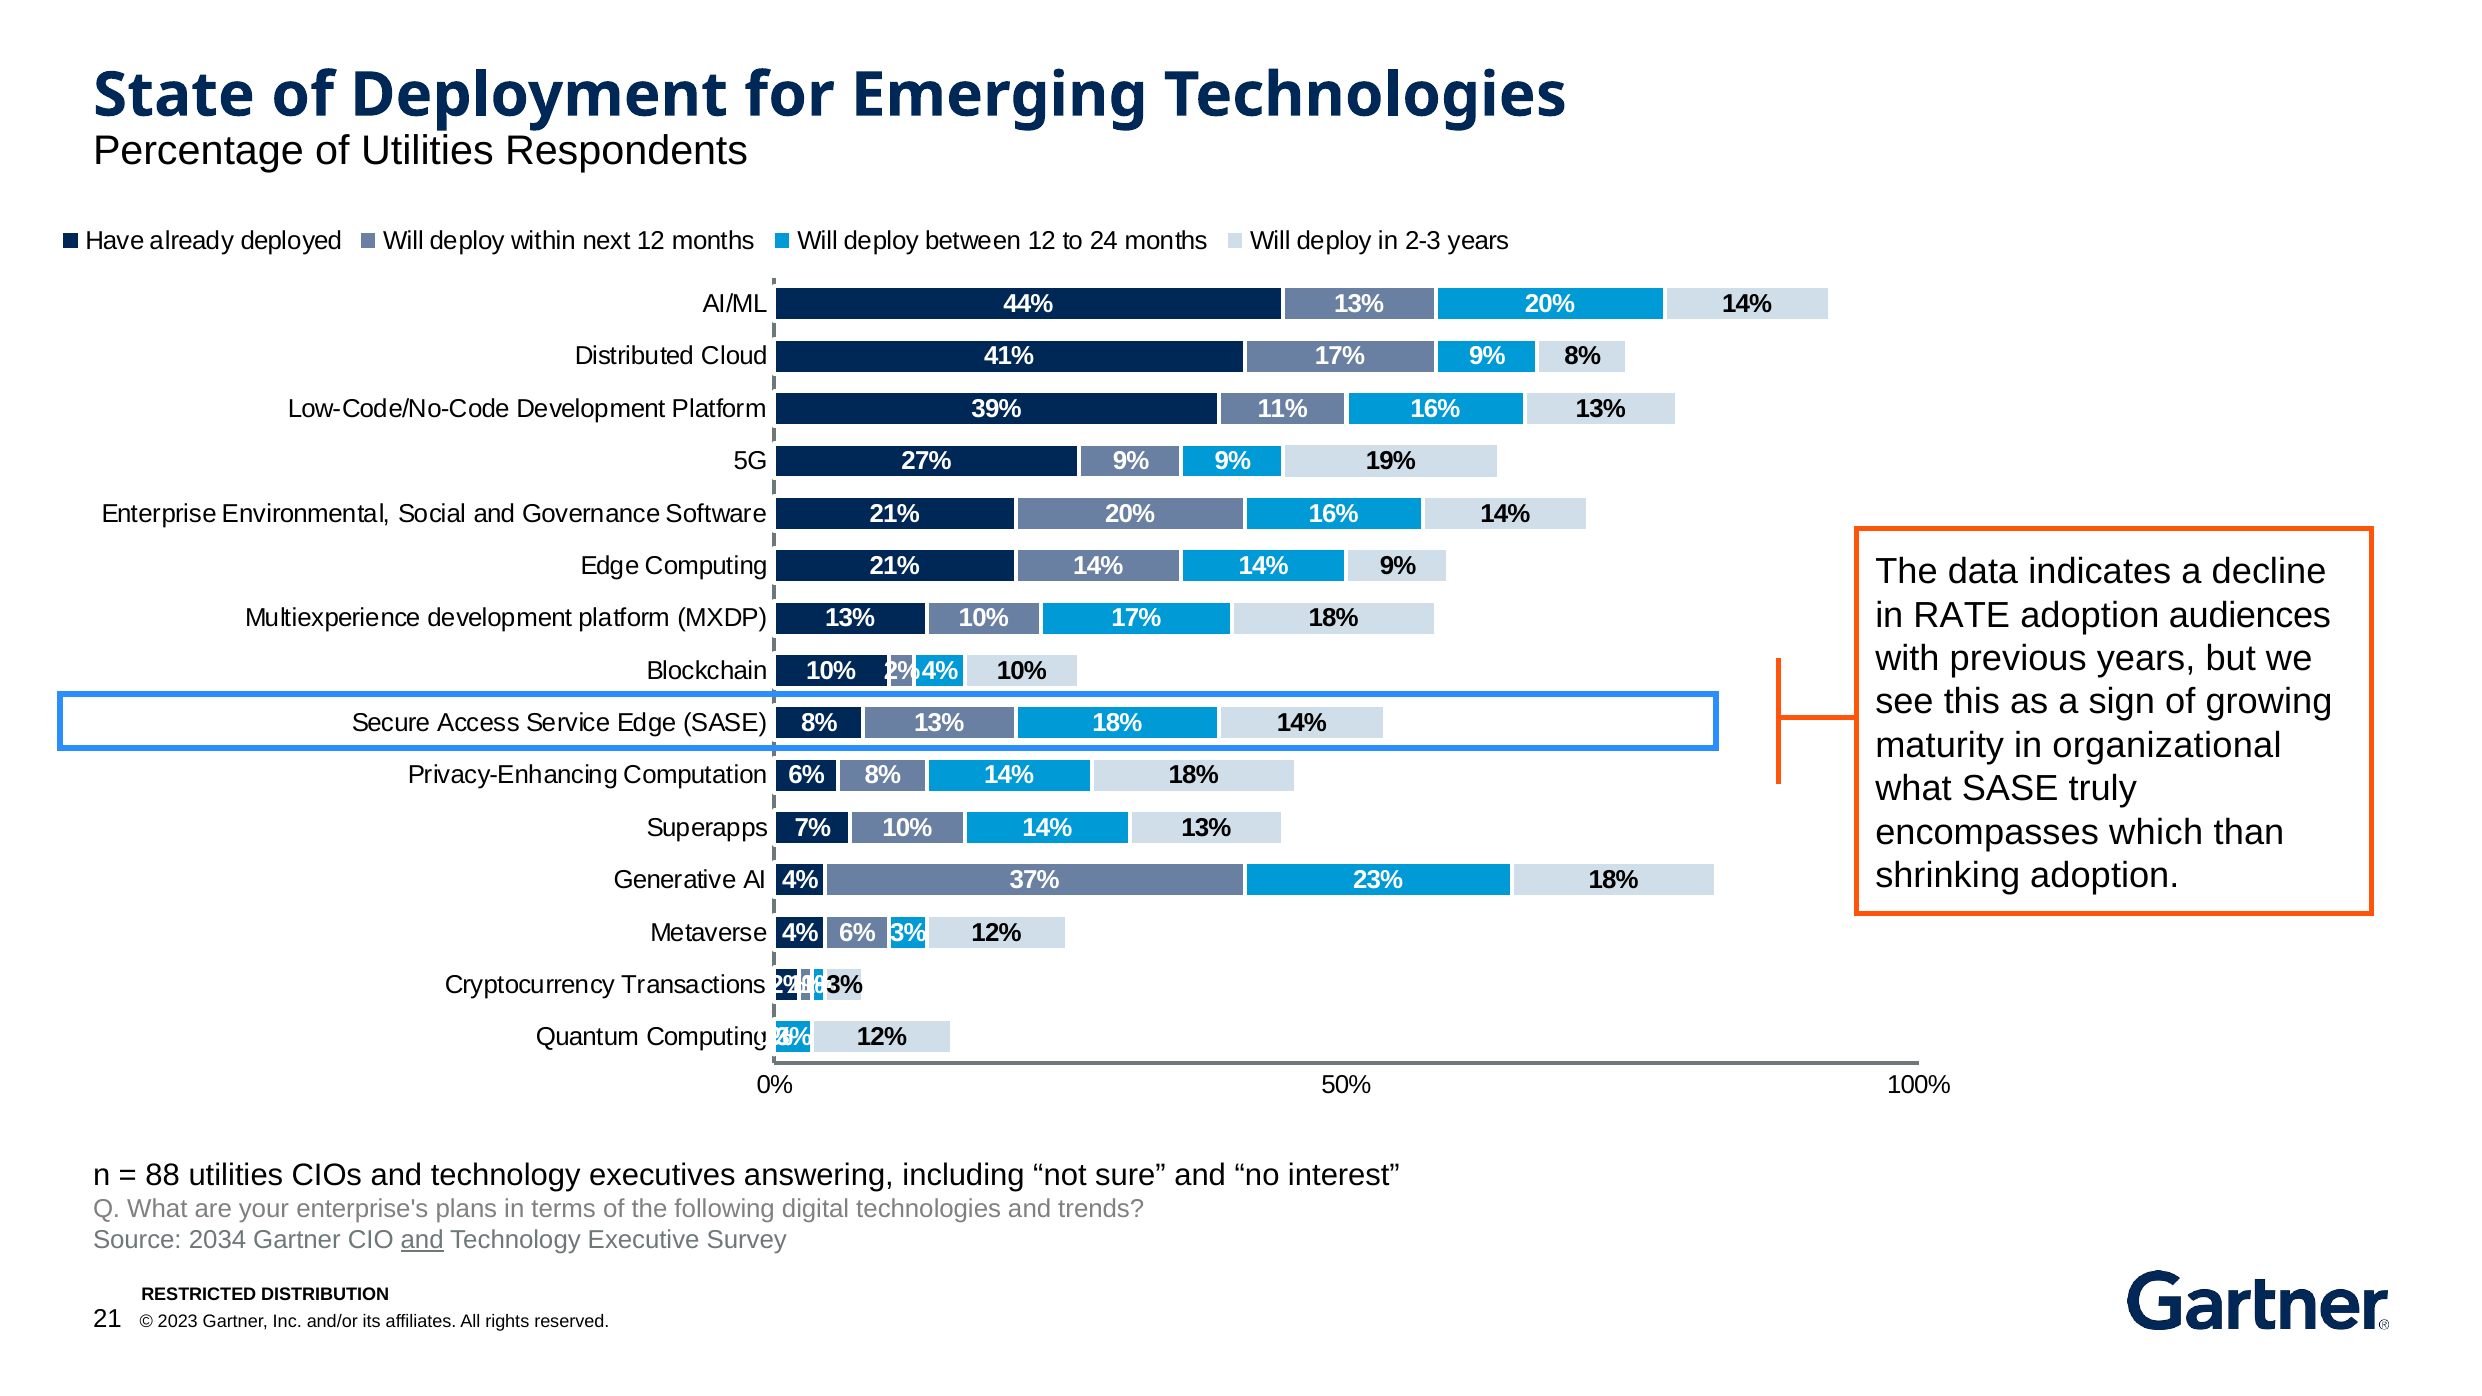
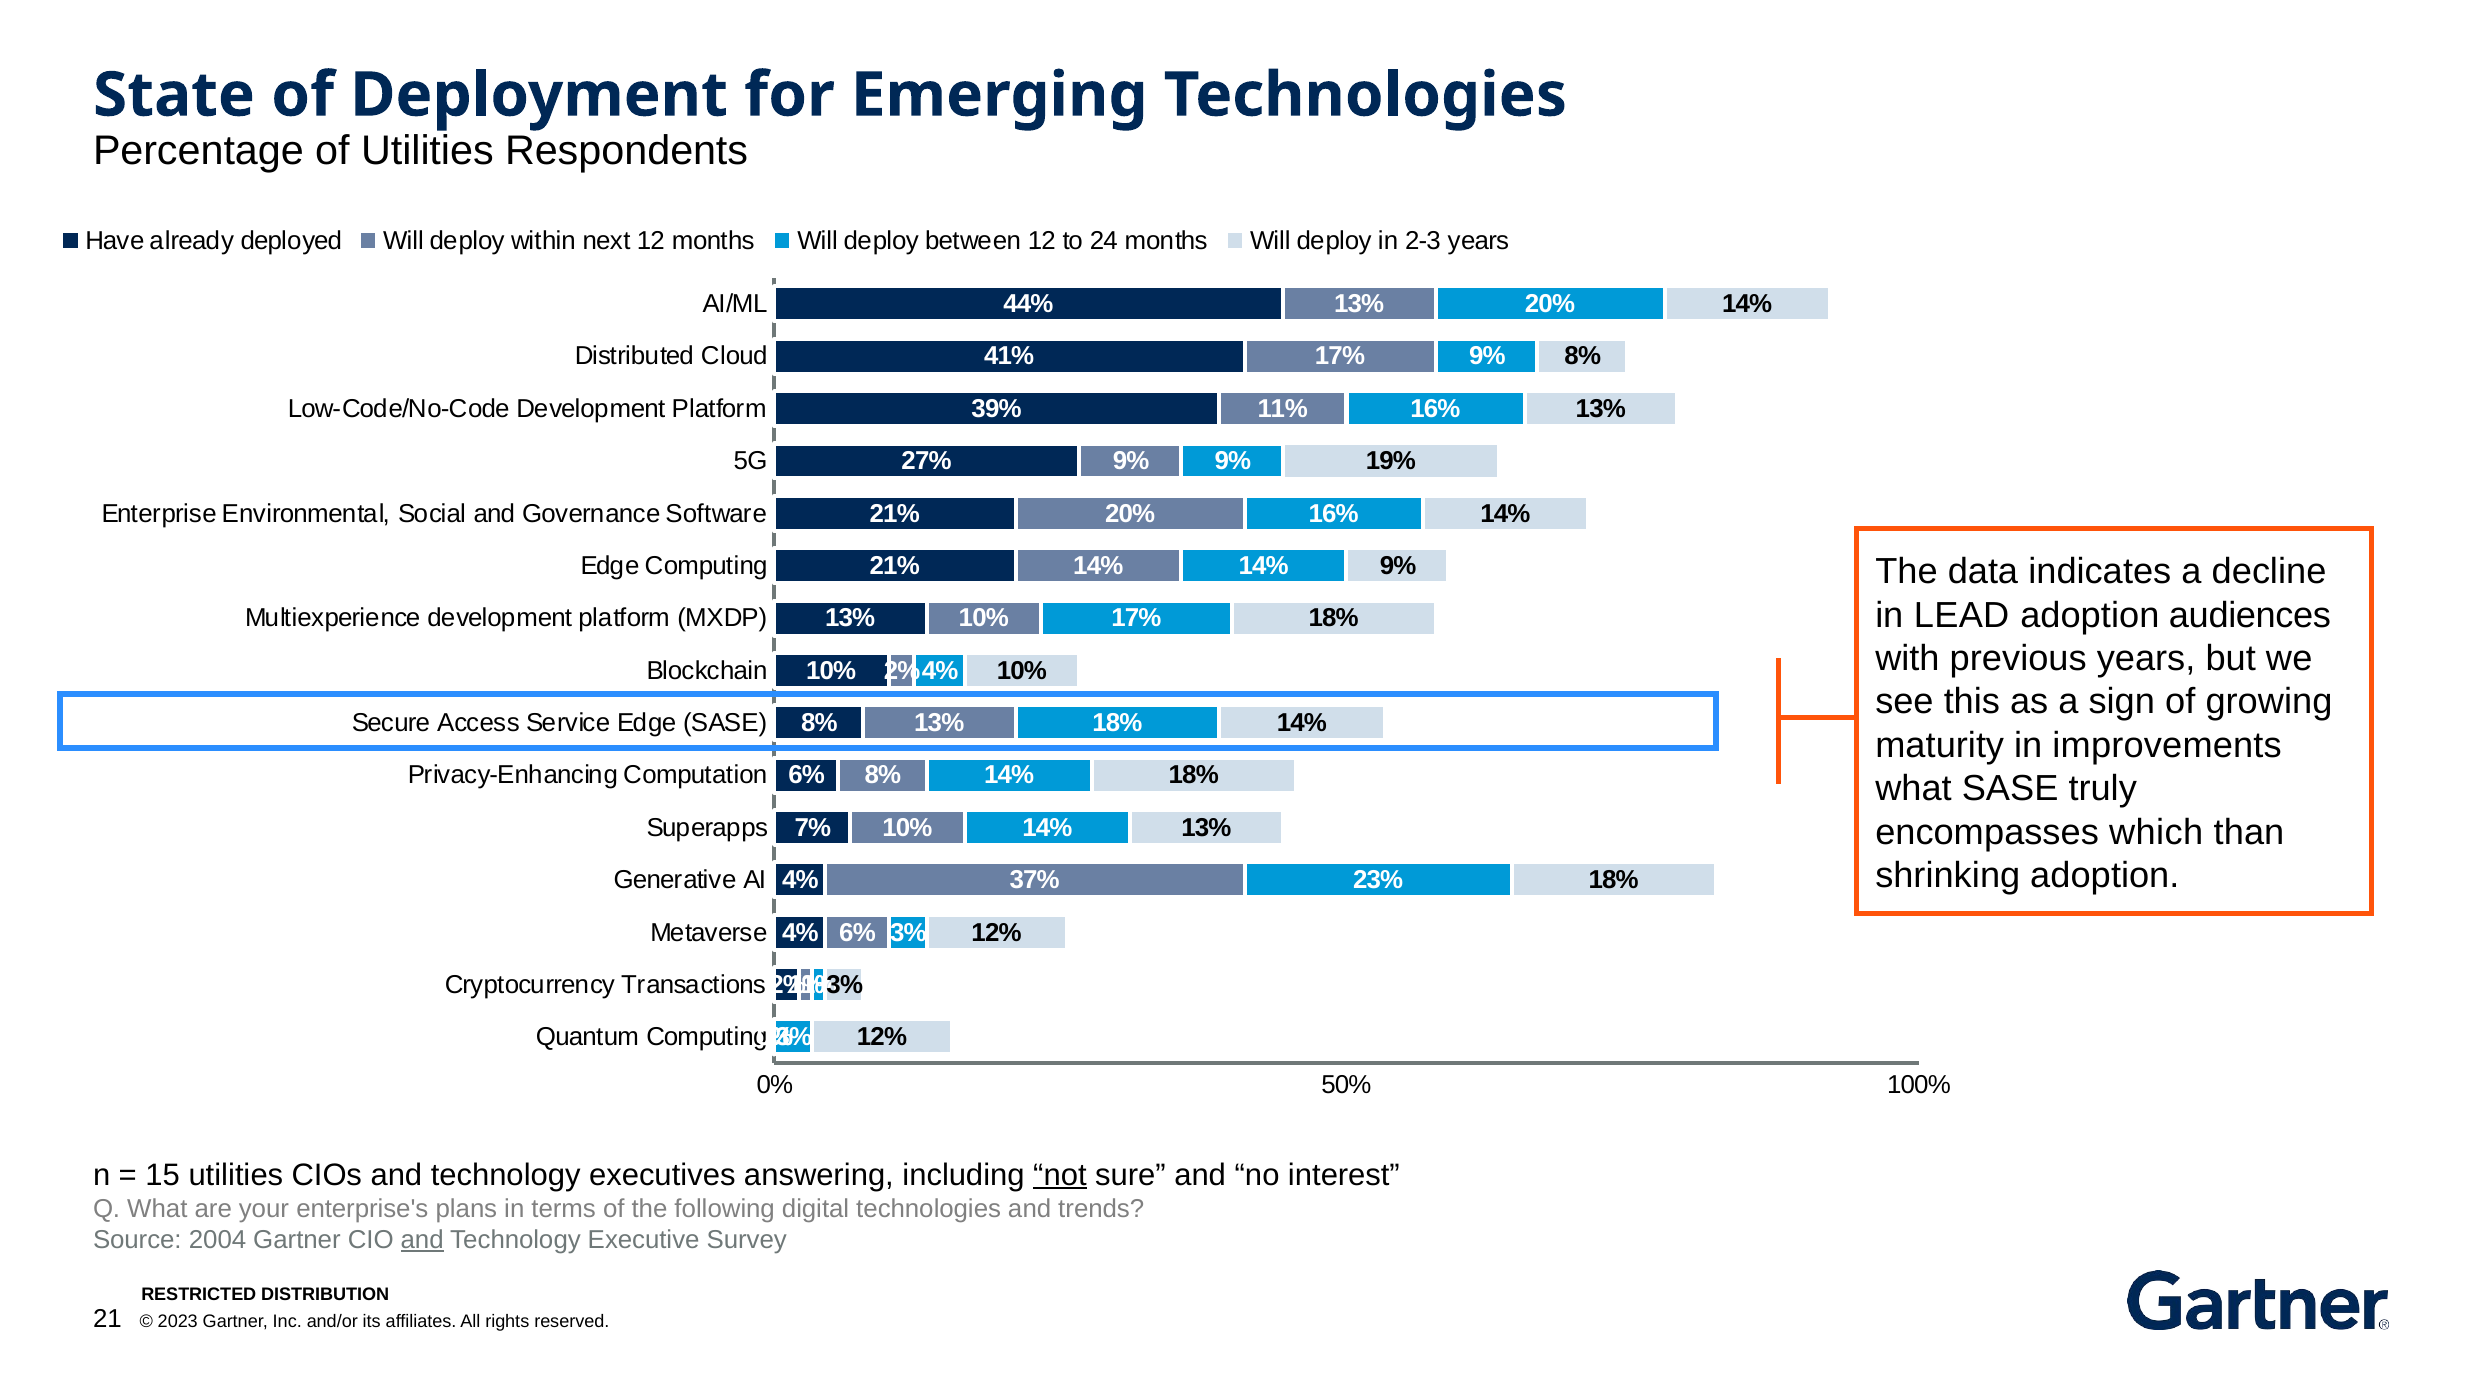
RATE: RATE -> LEAD
organizational: organizational -> improvements
88: 88 -> 15
not underline: none -> present
2034: 2034 -> 2004
